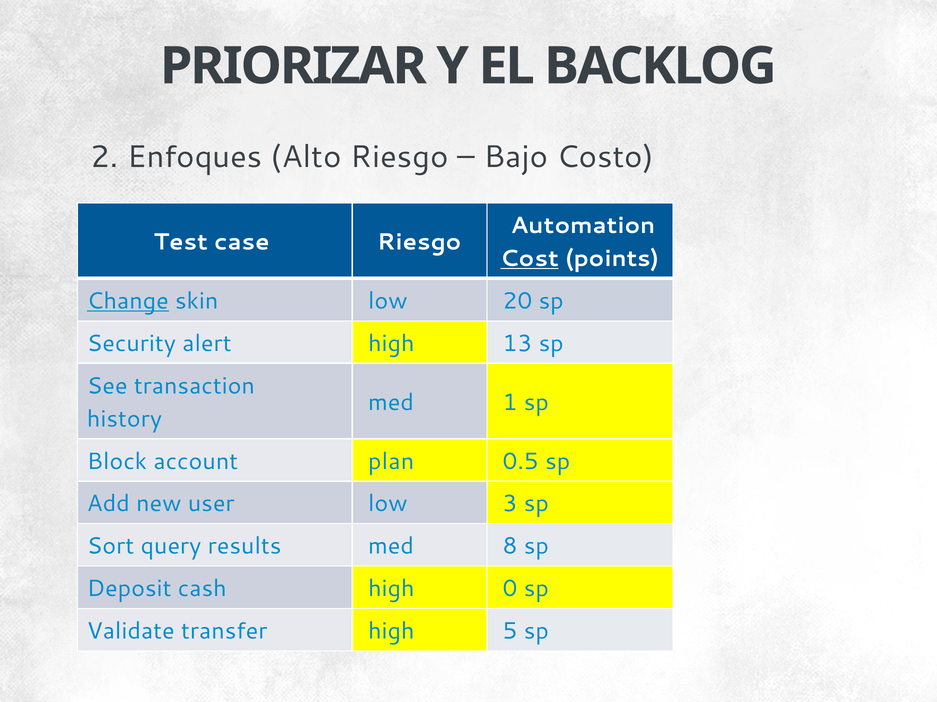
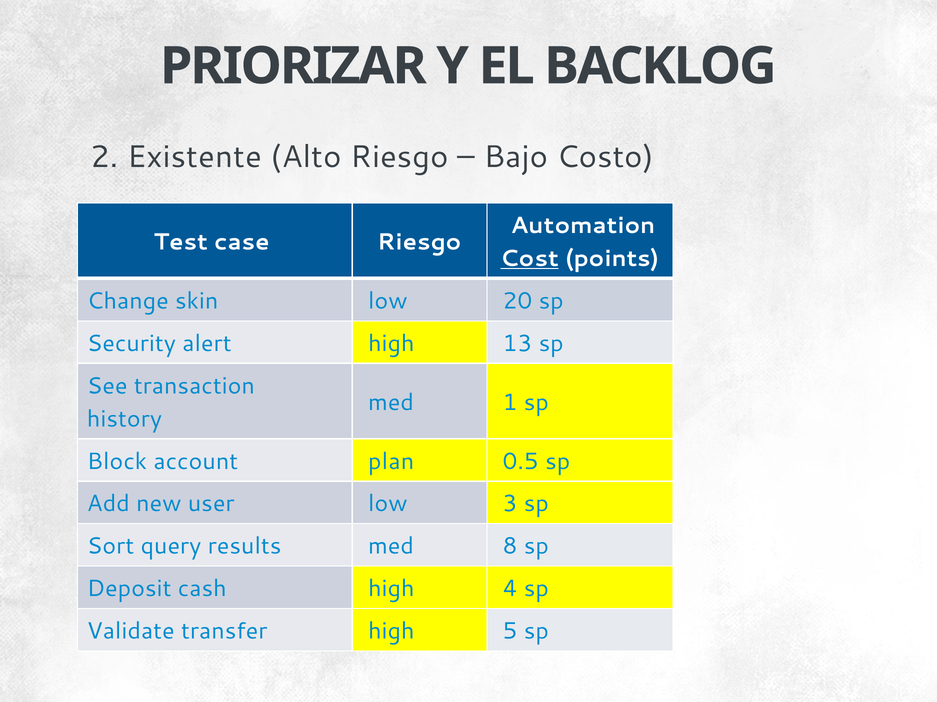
Enfoques: Enfoques -> Existente
Change underline: present -> none
0: 0 -> 4
